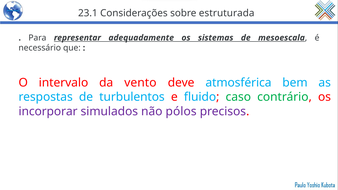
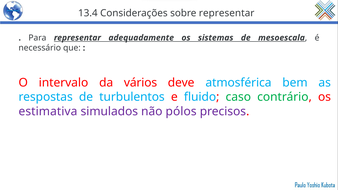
23.1: 23.1 -> 13.4
sobre estruturada: estruturada -> representar
vento: vento -> vários
incorporar: incorporar -> estimativa
